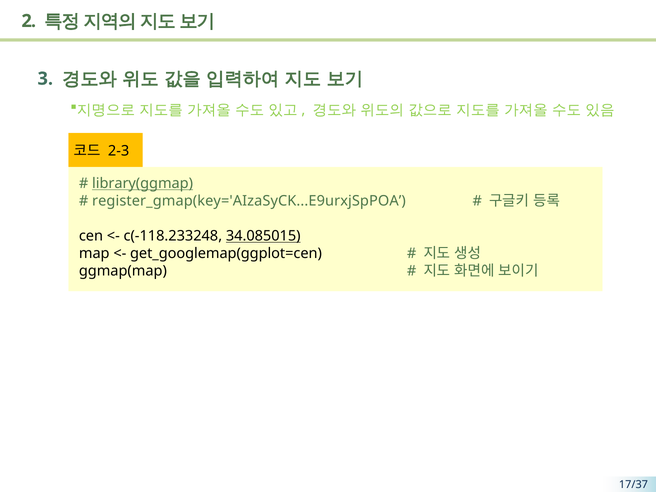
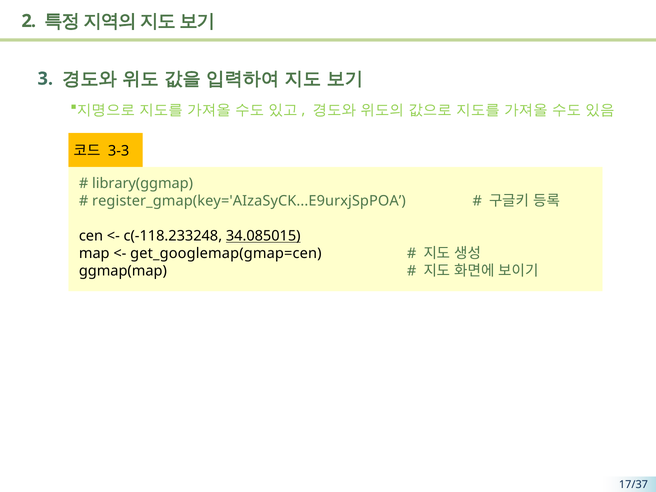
2-3: 2-3 -> 3-3
library(ggmap underline: present -> none
get_googlemap(ggplot=cen: get_googlemap(ggplot=cen -> get_googlemap(gmap=cen
